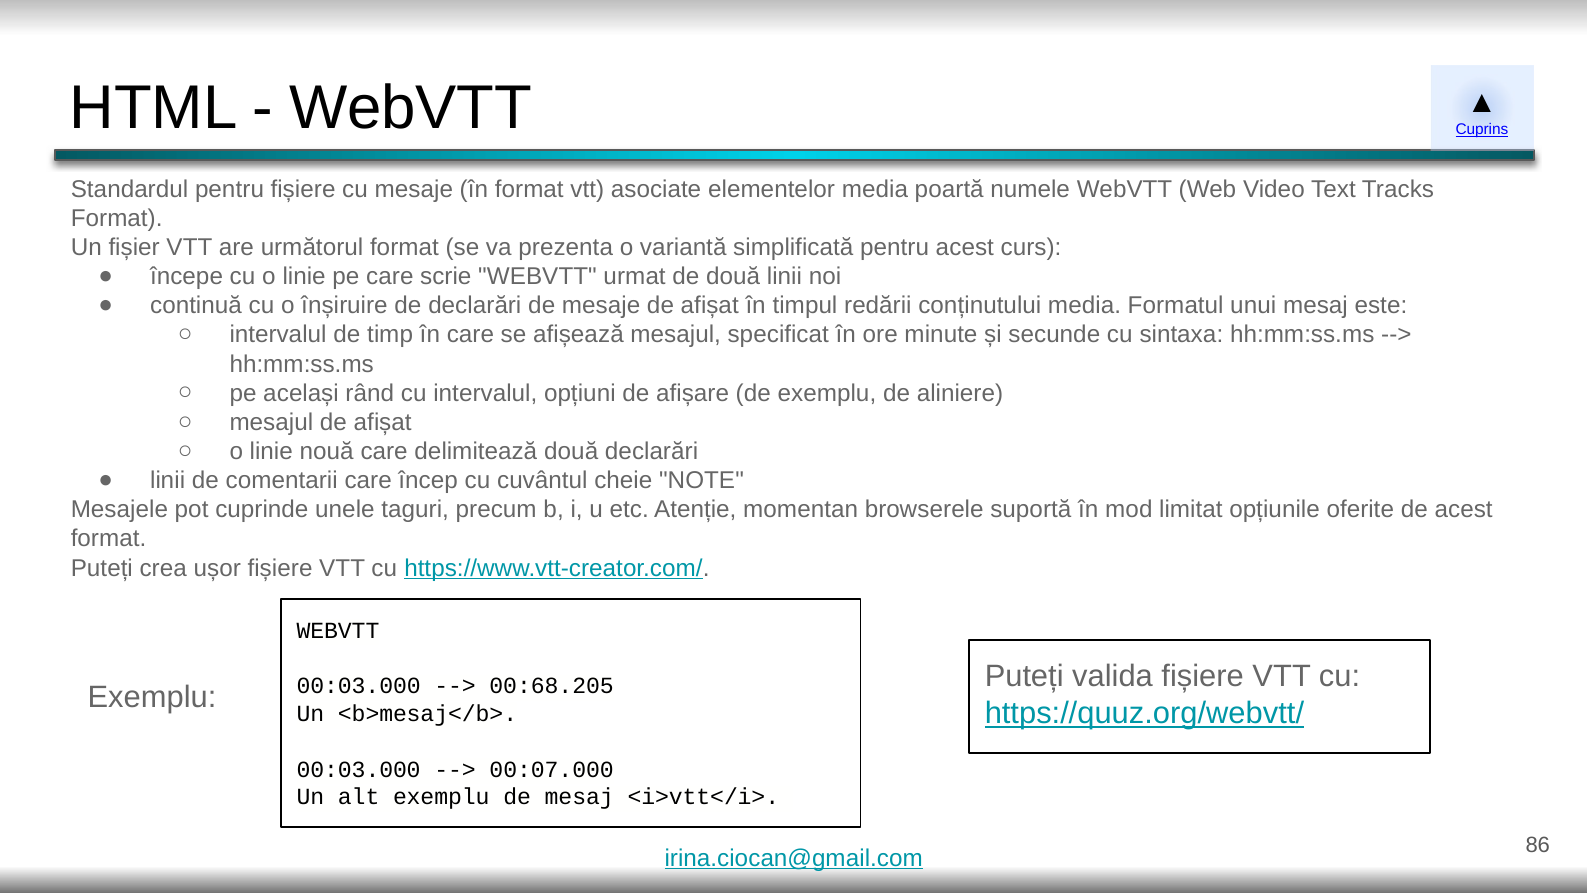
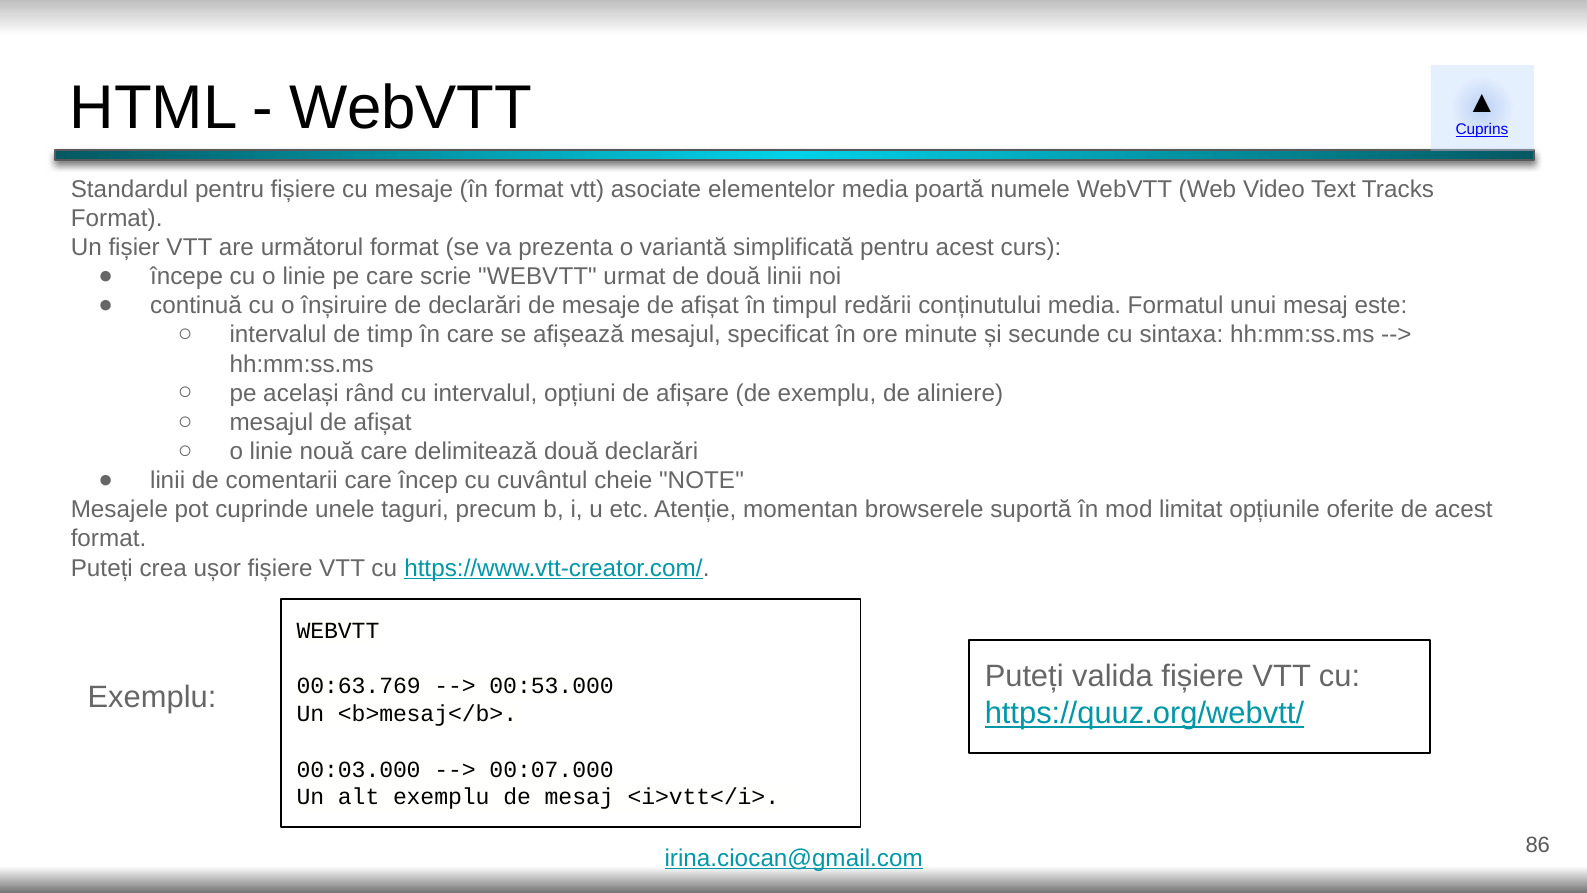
00:03.000 at (359, 686): 00:03.000 -> 00:63.769
00:68.205: 00:68.205 -> 00:53.000
